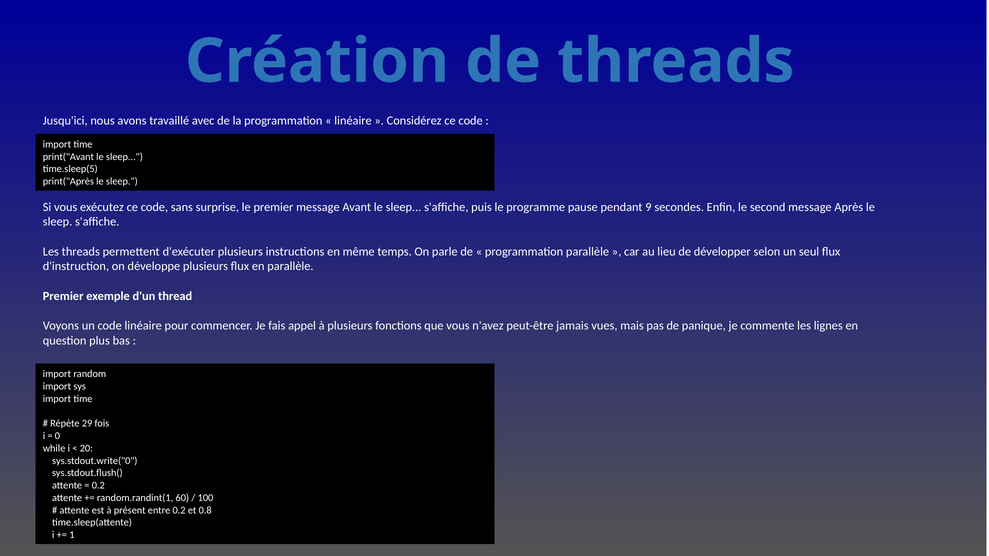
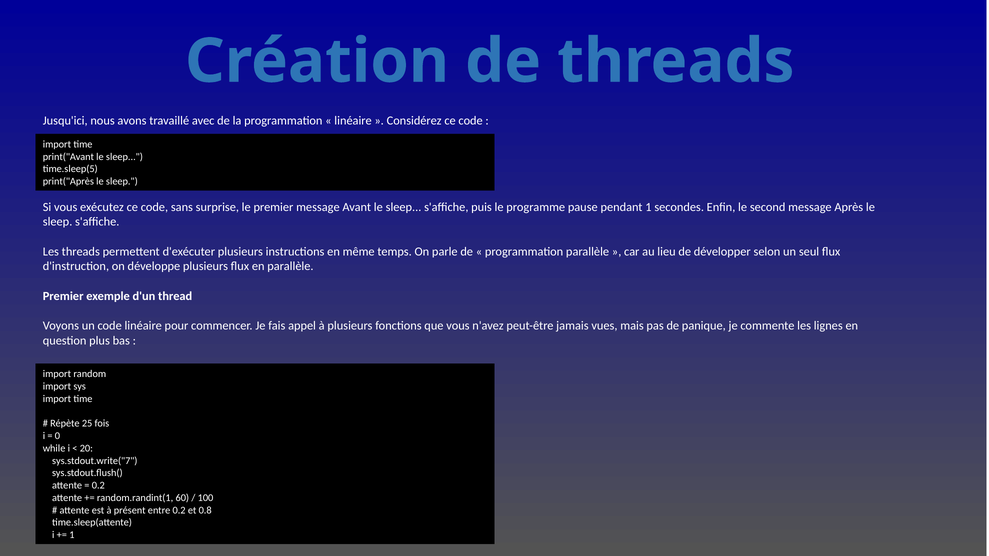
pendant 9: 9 -> 1
29: 29 -> 25
sys.stdout.write("0: sys.stdout.write("0 -> sys.stdout.write("7
